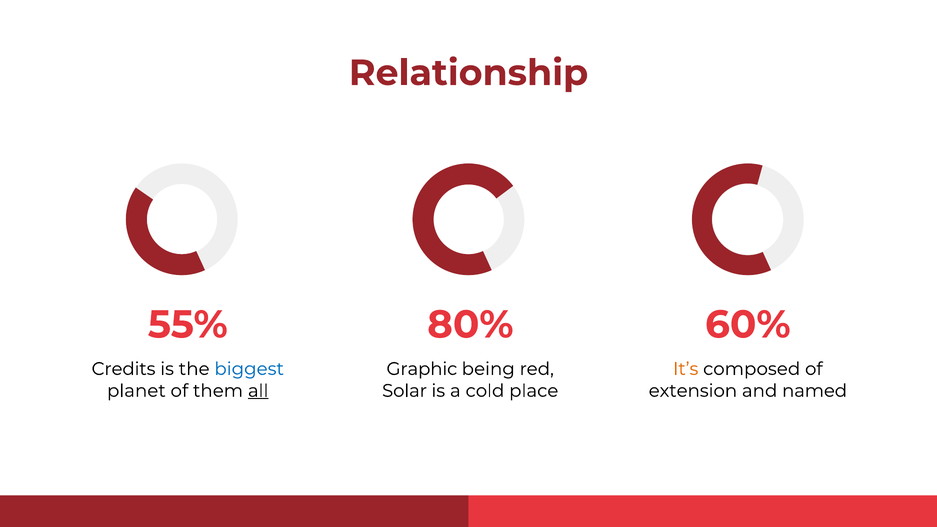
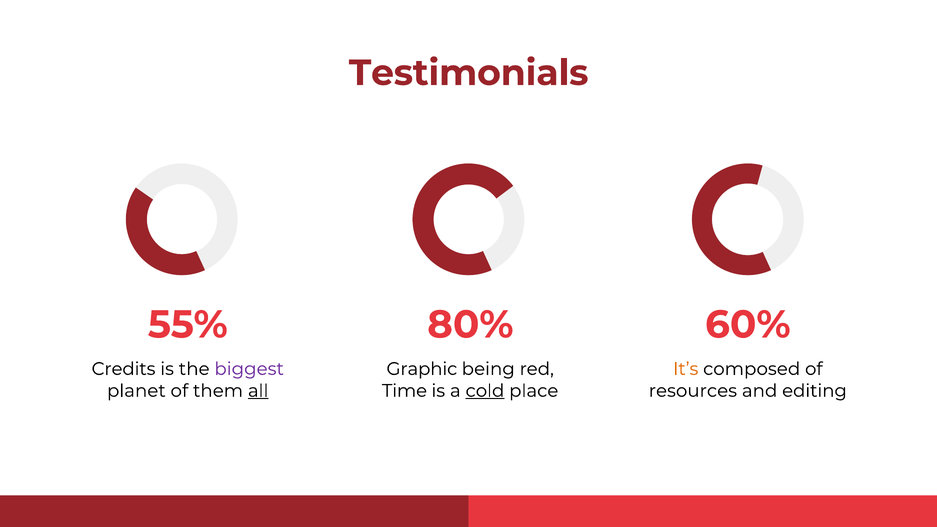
Relationship: Relationship -> Testimonials
biggest colour: blue -> purple
Solar: Solar -> Time
cold underline: none -> present
extension: extension -> resources
named: named -> editing
